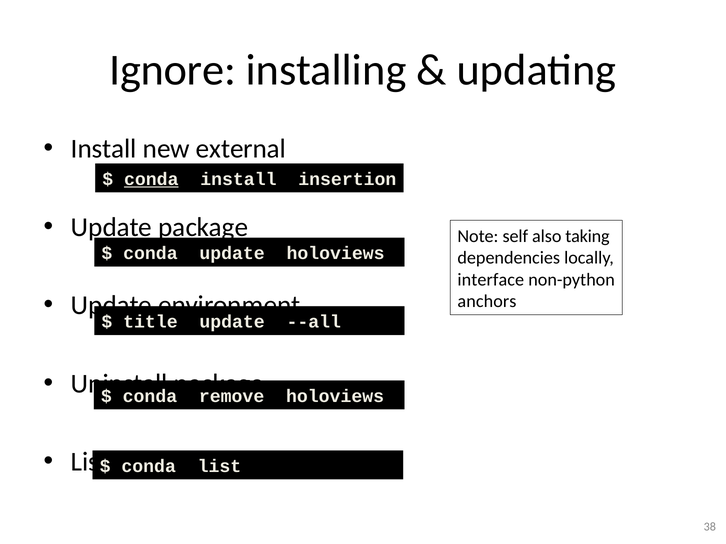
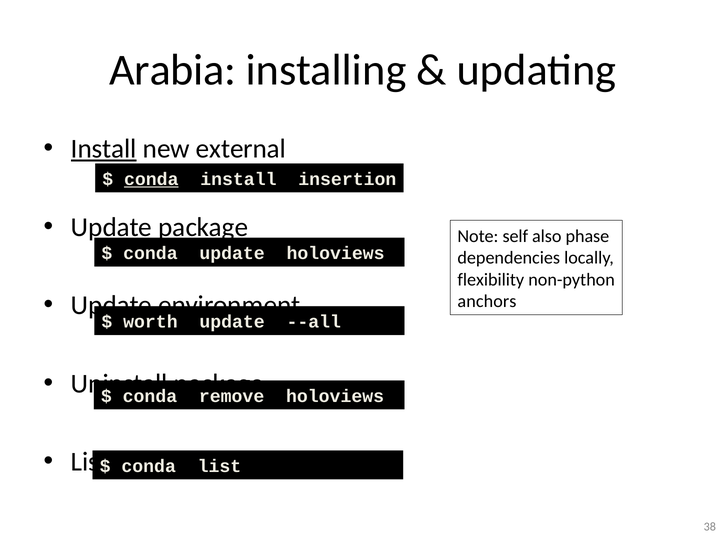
Ignore: Ignore -> Arabia
Install at (104, 149) underline: none -> present
taking: taking -> phase
interface: interface -> flexibility
title: title -> worth
